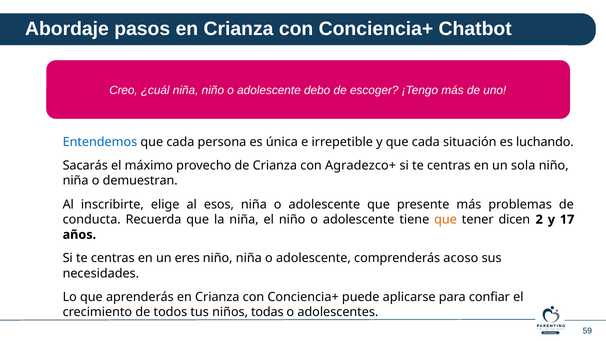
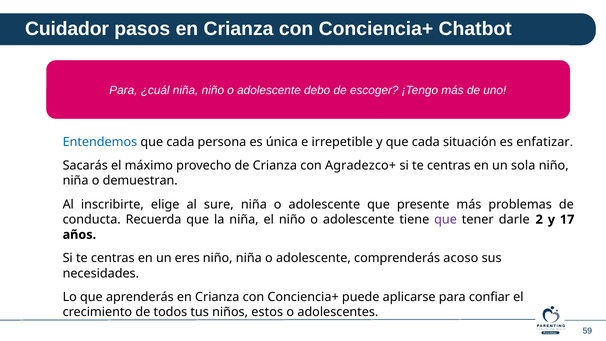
Abordaje: Abordaje -> Cuidador
Creo at (123, 90): Creo -> Para
luchando: luchando -> enfatizar
esos: esos -> sure
que at (446, 219) colour: orange -> purple
dicen: dicen -> darle
todas: todas -> estos
